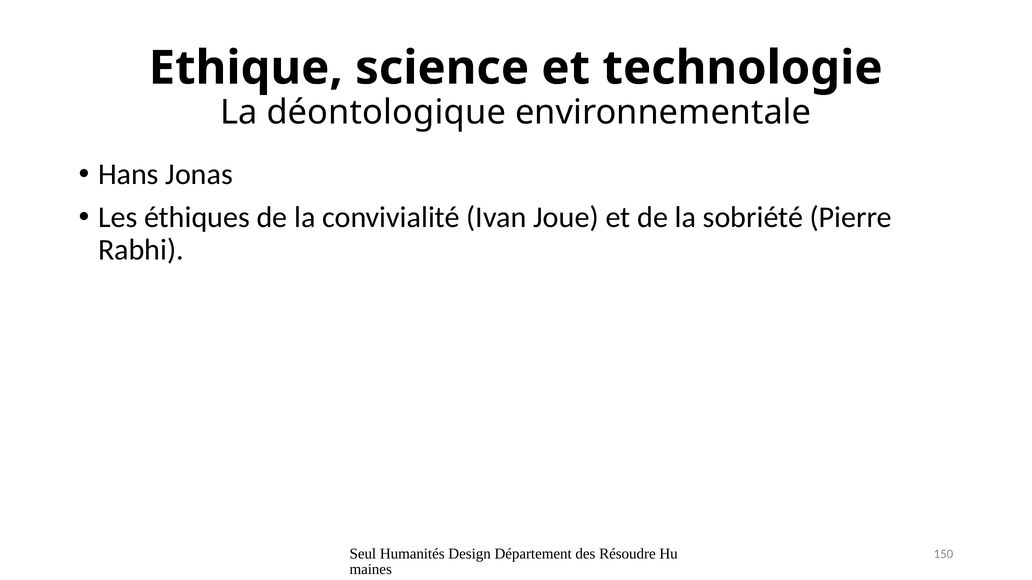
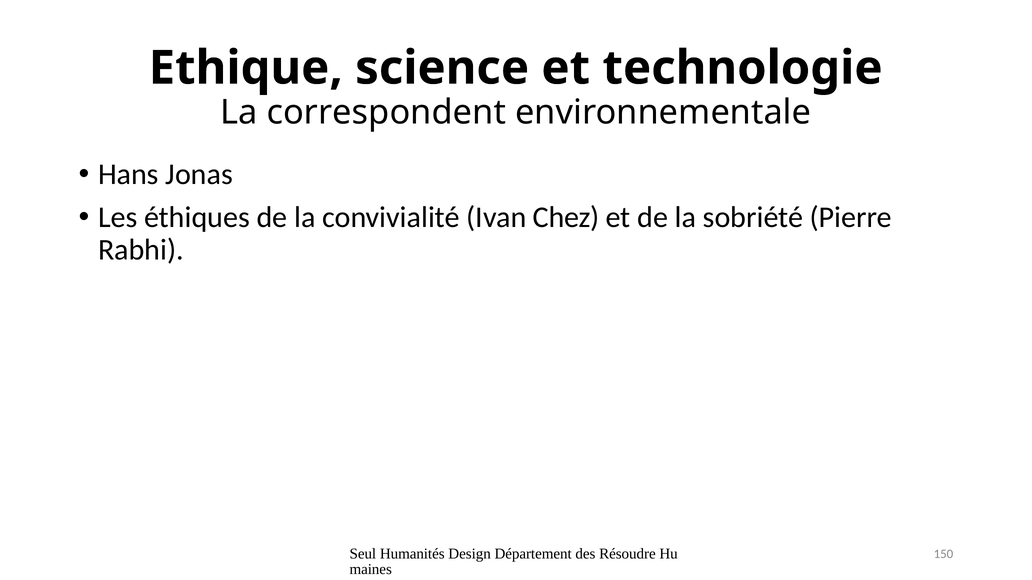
déontologique: déontologique -> correspondent
Joue: Joue -> Chez
